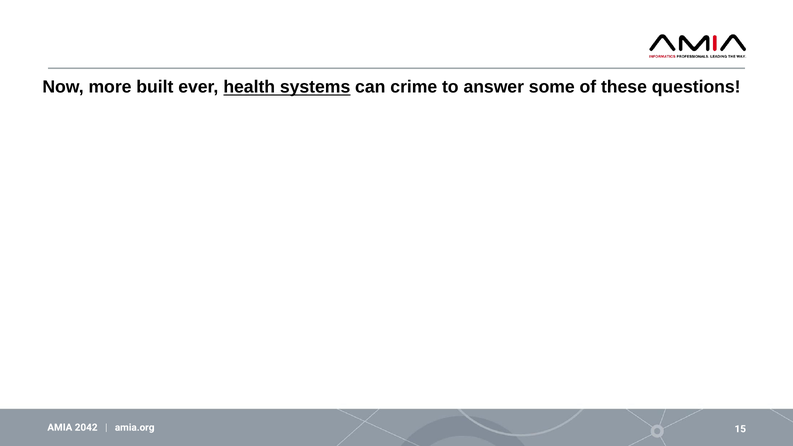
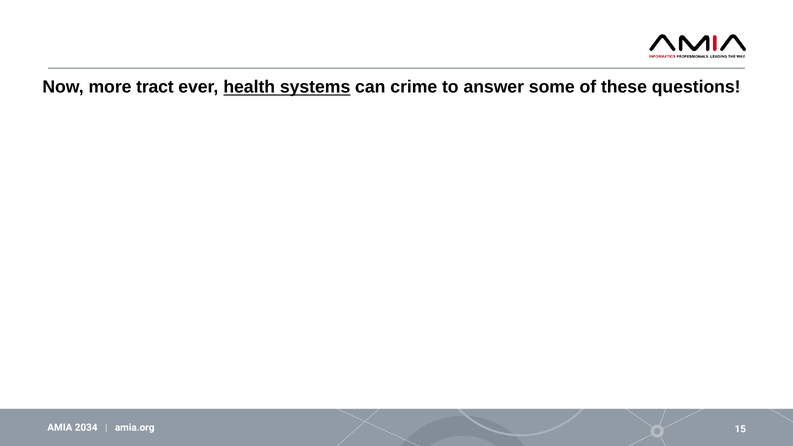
built: built -> tract
2042: 2042 -> 2034
